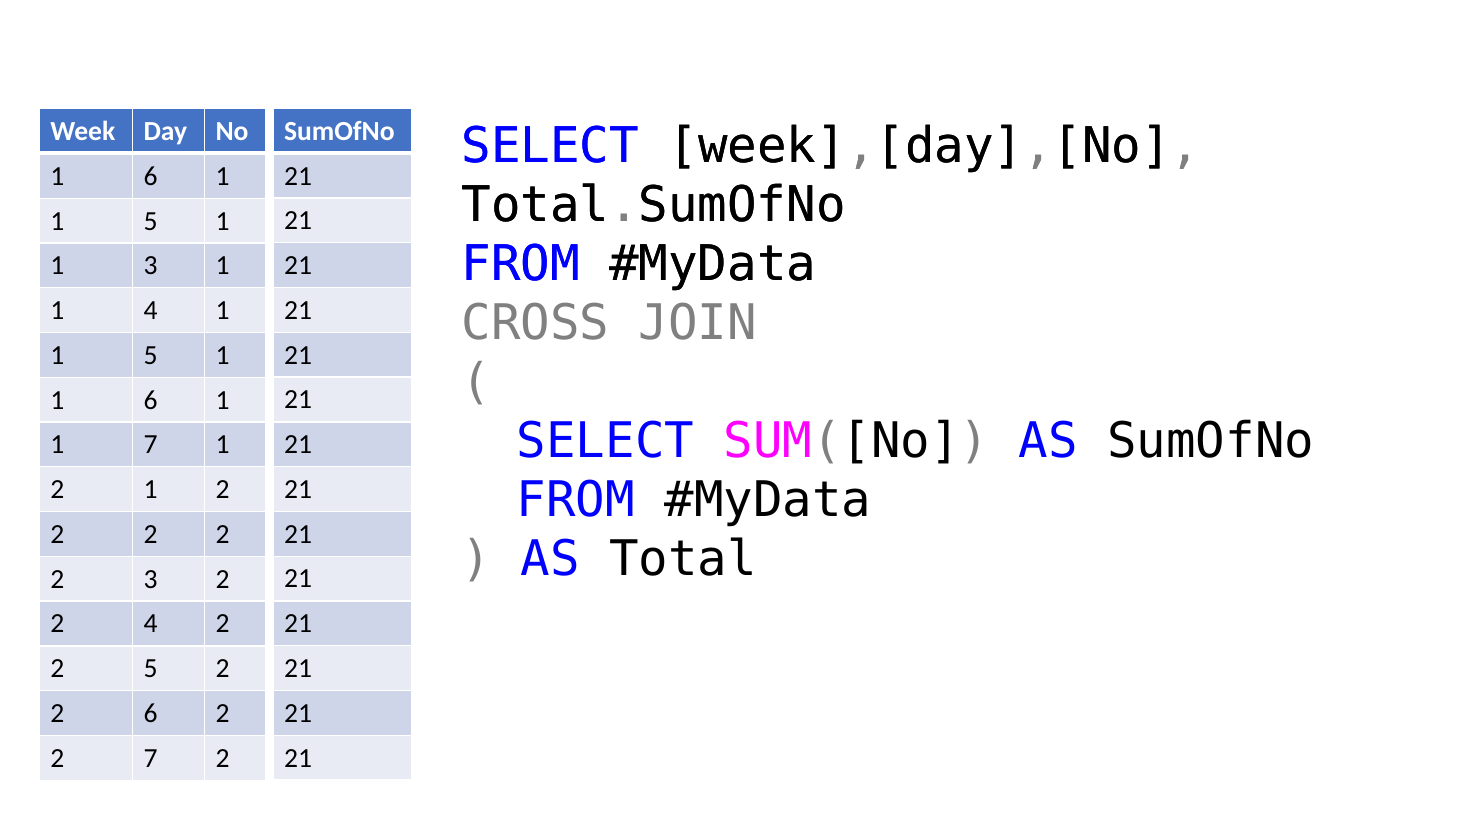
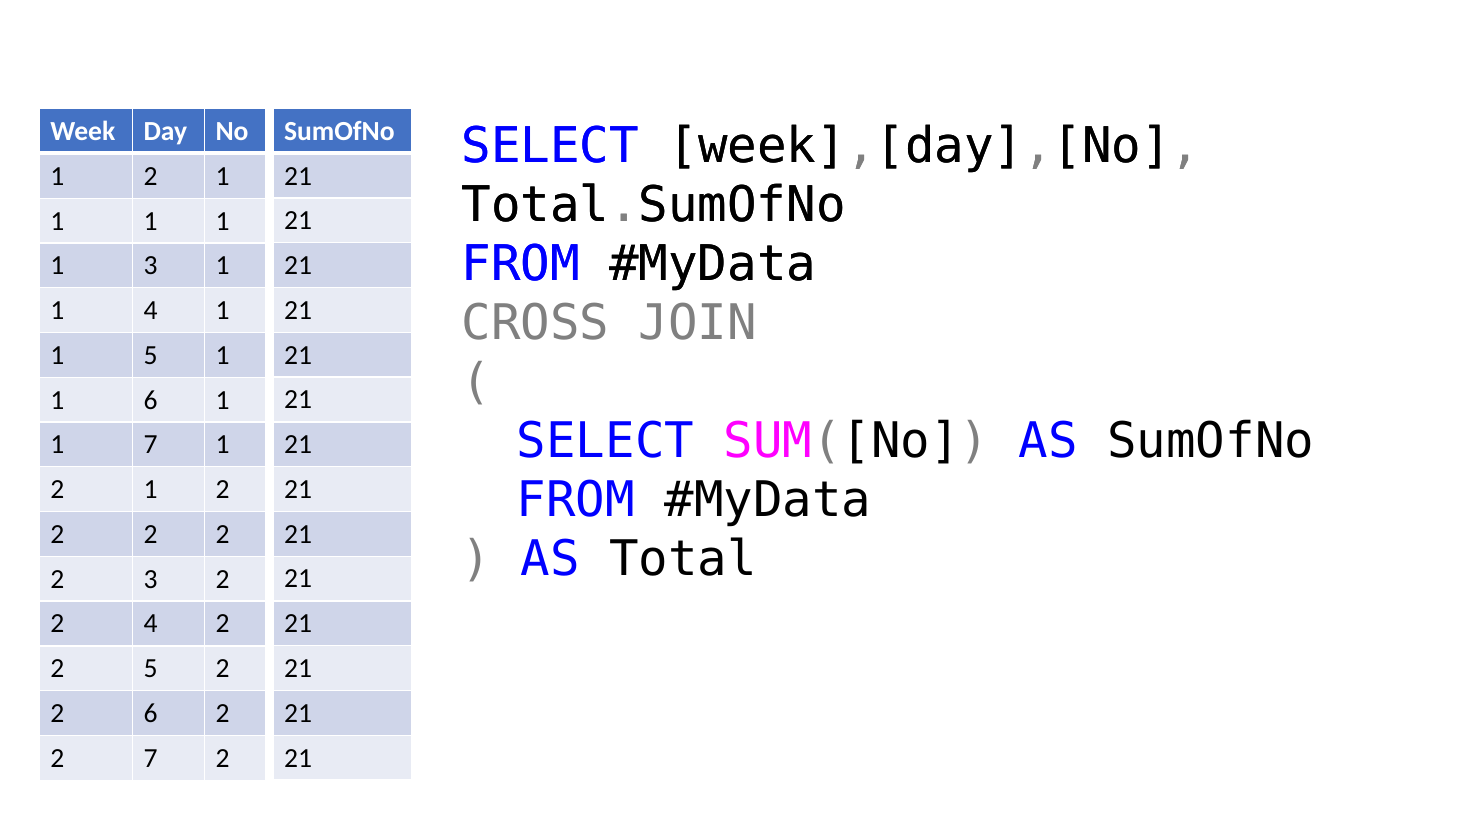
6 at (151, 176): 6 -> 2
5 at (151, 221): 5 -> 1
